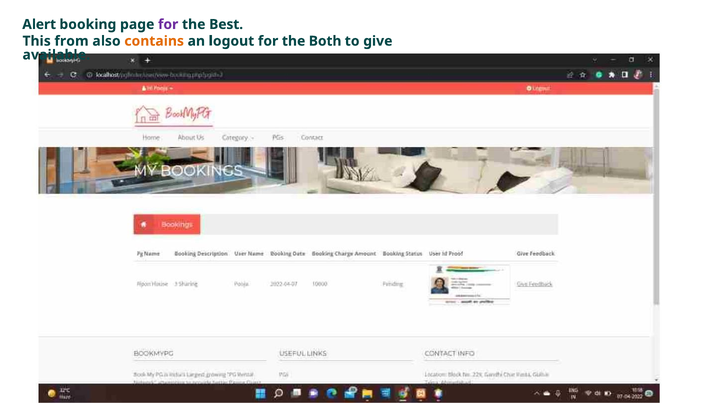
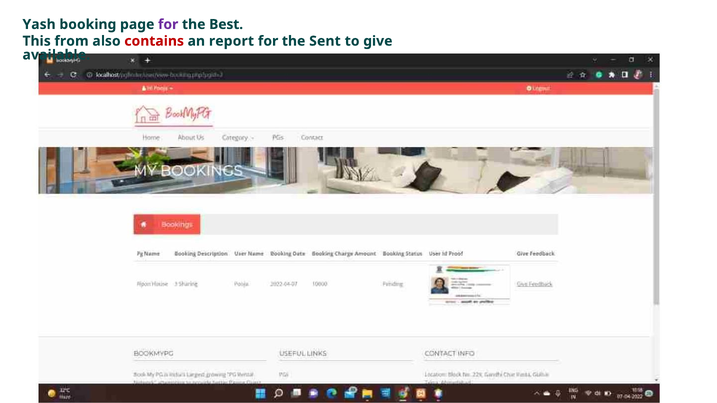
Alert: Alert -> Yash
contains colour: orange -> red
logout: logout -> report
Both: Both -> Sent
